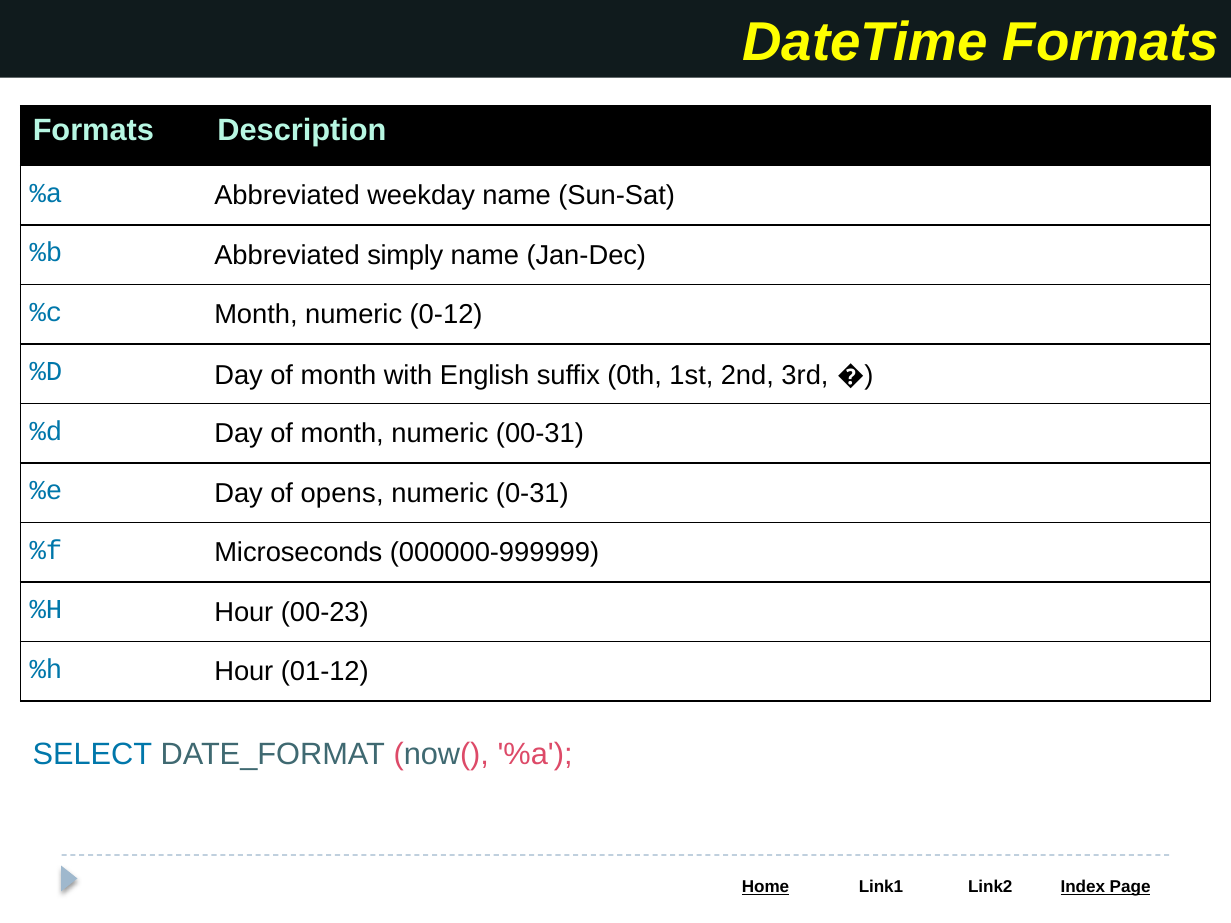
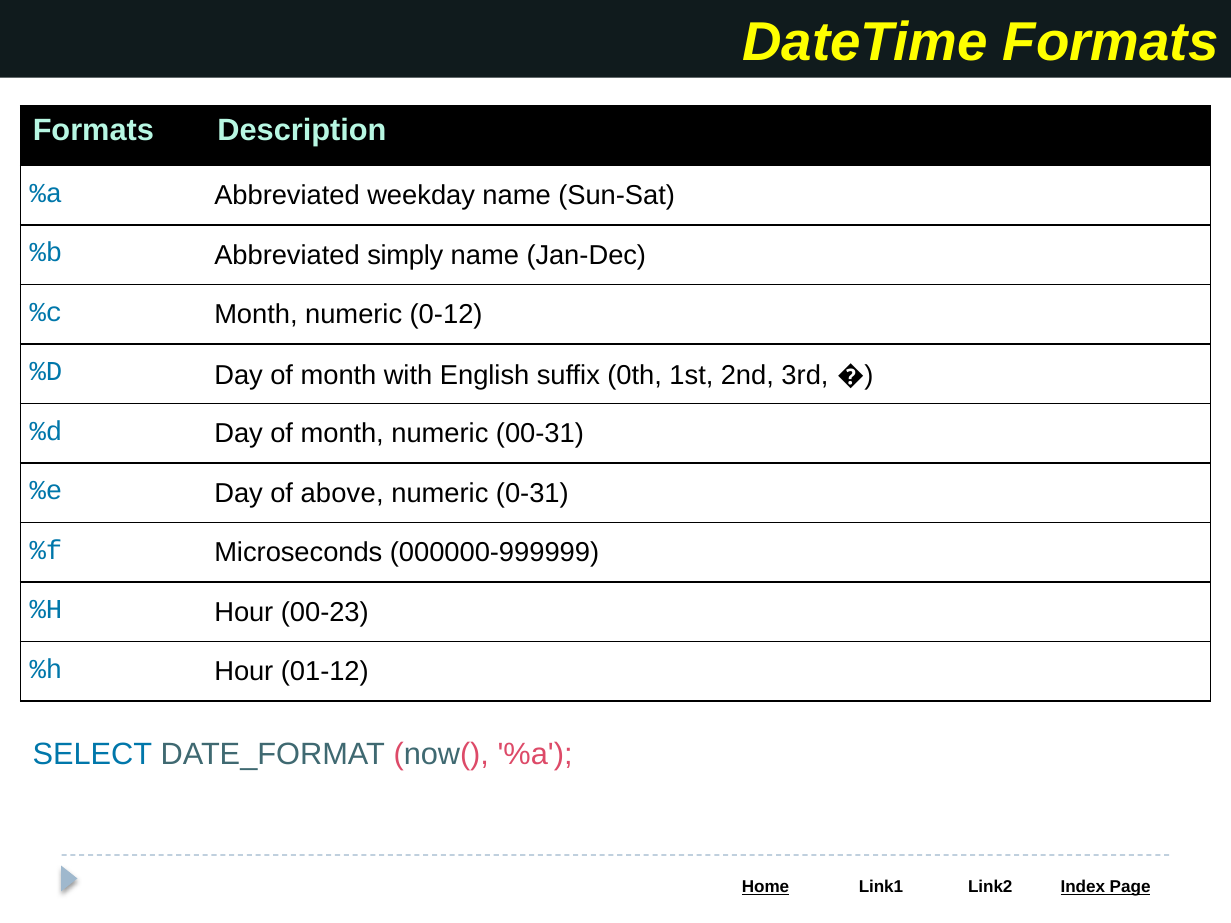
opens: opens -> above
